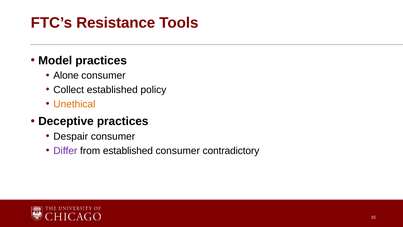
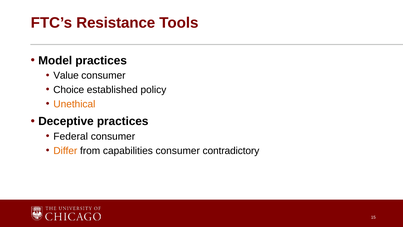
Alone: Alone -> Value
Collect: Collect -> Choice
Despair: Despair -> Federal
Differ colour: purple -> orange
from established: established -> capabilities
